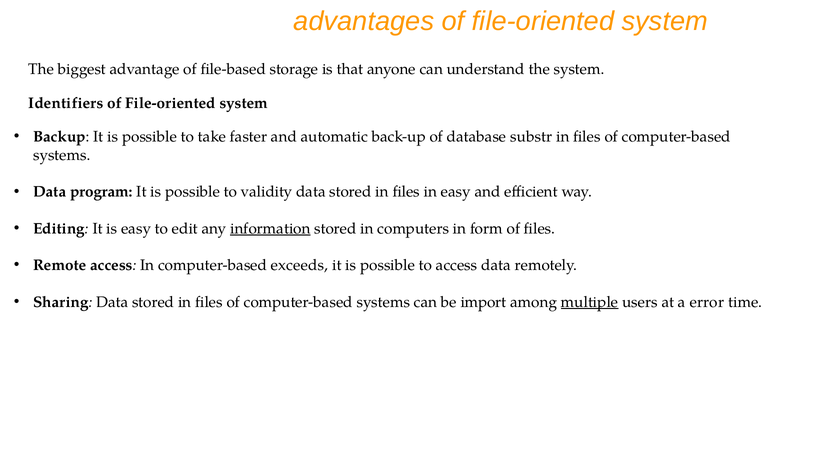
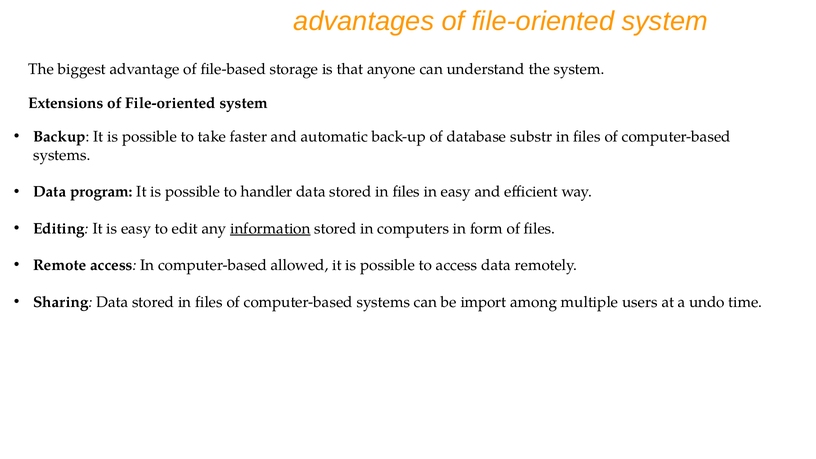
Identifiers: Identifiers -> Extensions
validity: validity -> handler
exceeds: exceeds -> allowed
multiple underline: present -> none
error: error -> undo
